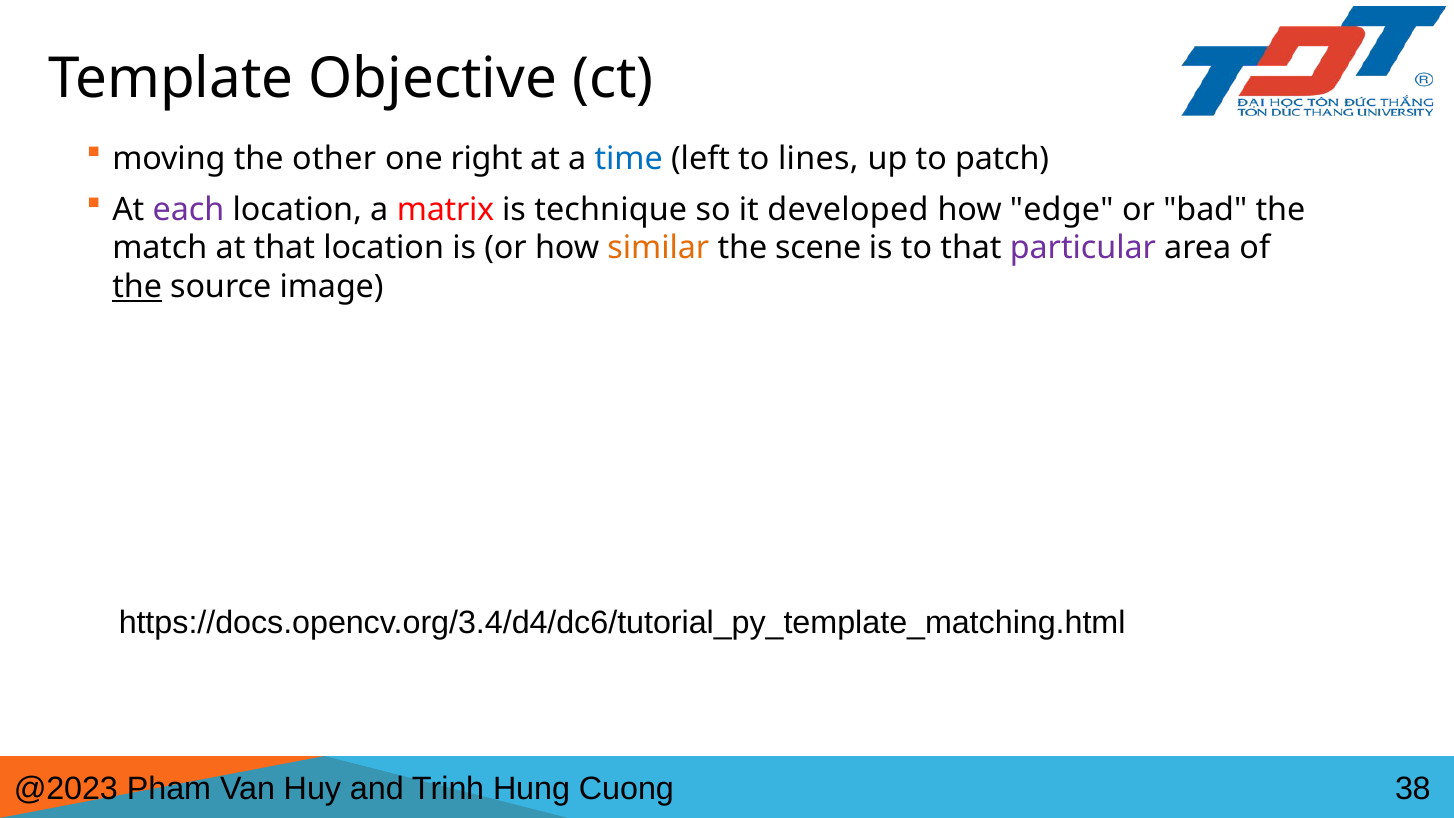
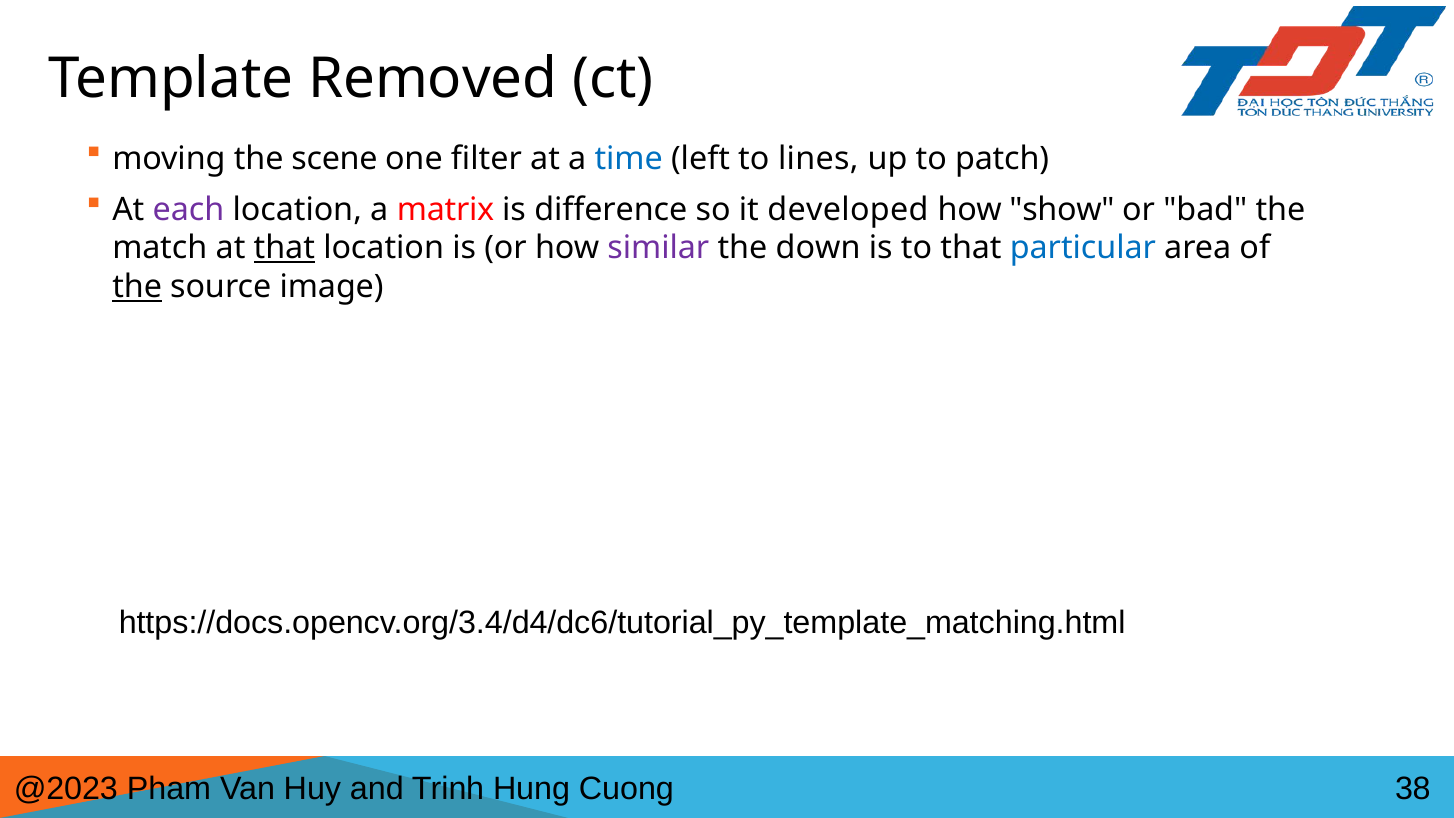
Objective: Objective -> Removed
other: other -> scene
right: right -> filter
technique: technique -> difference
edge: edge -> show
that at (284, 248) underline: none -> present
similar colour: orange -> purple
scene: scene -> down
particular colour: purple -> blue
